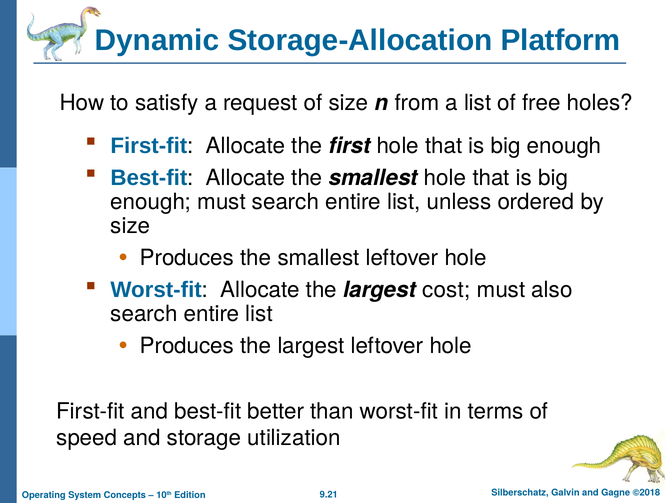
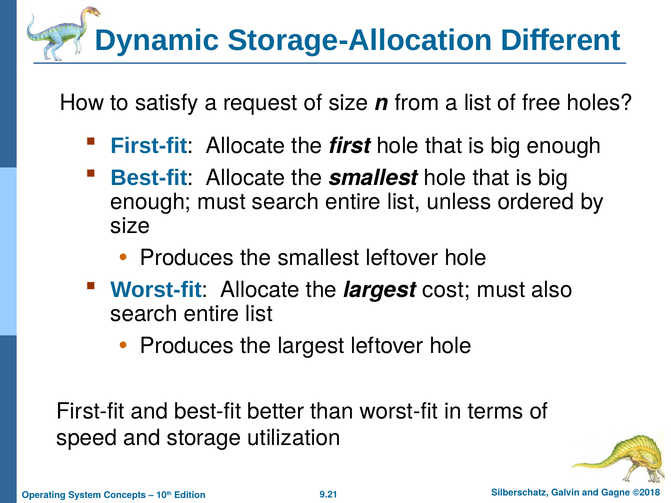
Platform: Platform -> Different
